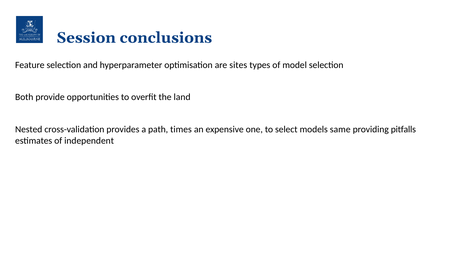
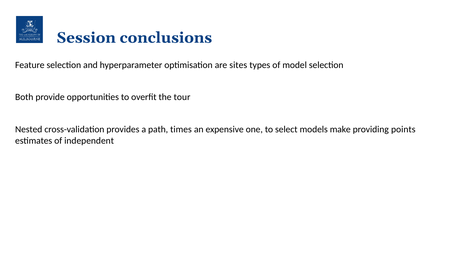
land: land -> tour
same: same -> make
pitfalls: pitfalls -> points
